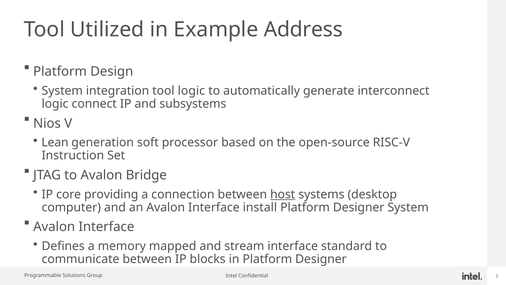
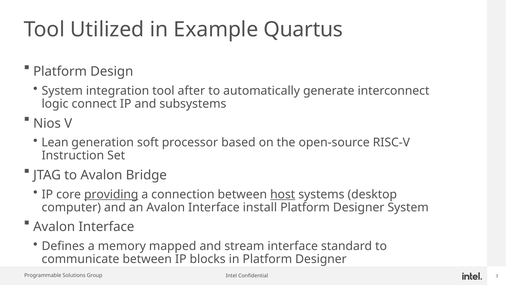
Address: Address -> Quartus
tool logic: logic -> after
providing underline: none -> present
